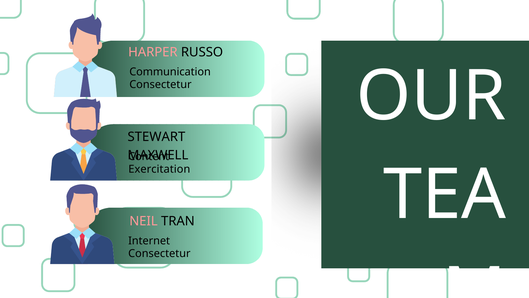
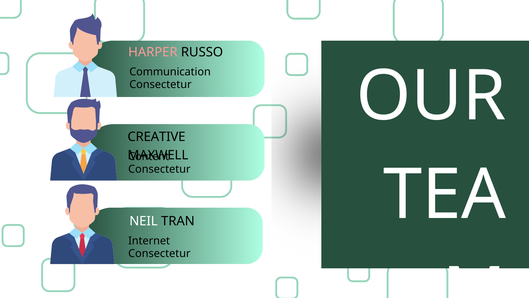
STEWART: STEWART -> CREATIVE
Exercitation at (159, 169): Exercitation -> Consectetur
NEIL colour: pink -> white
